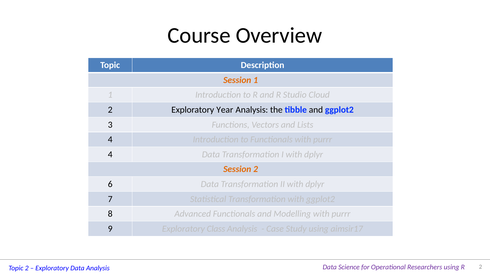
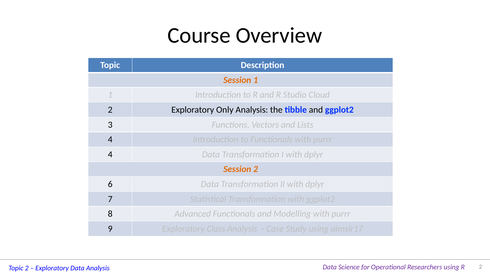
Year: Year -> Only
